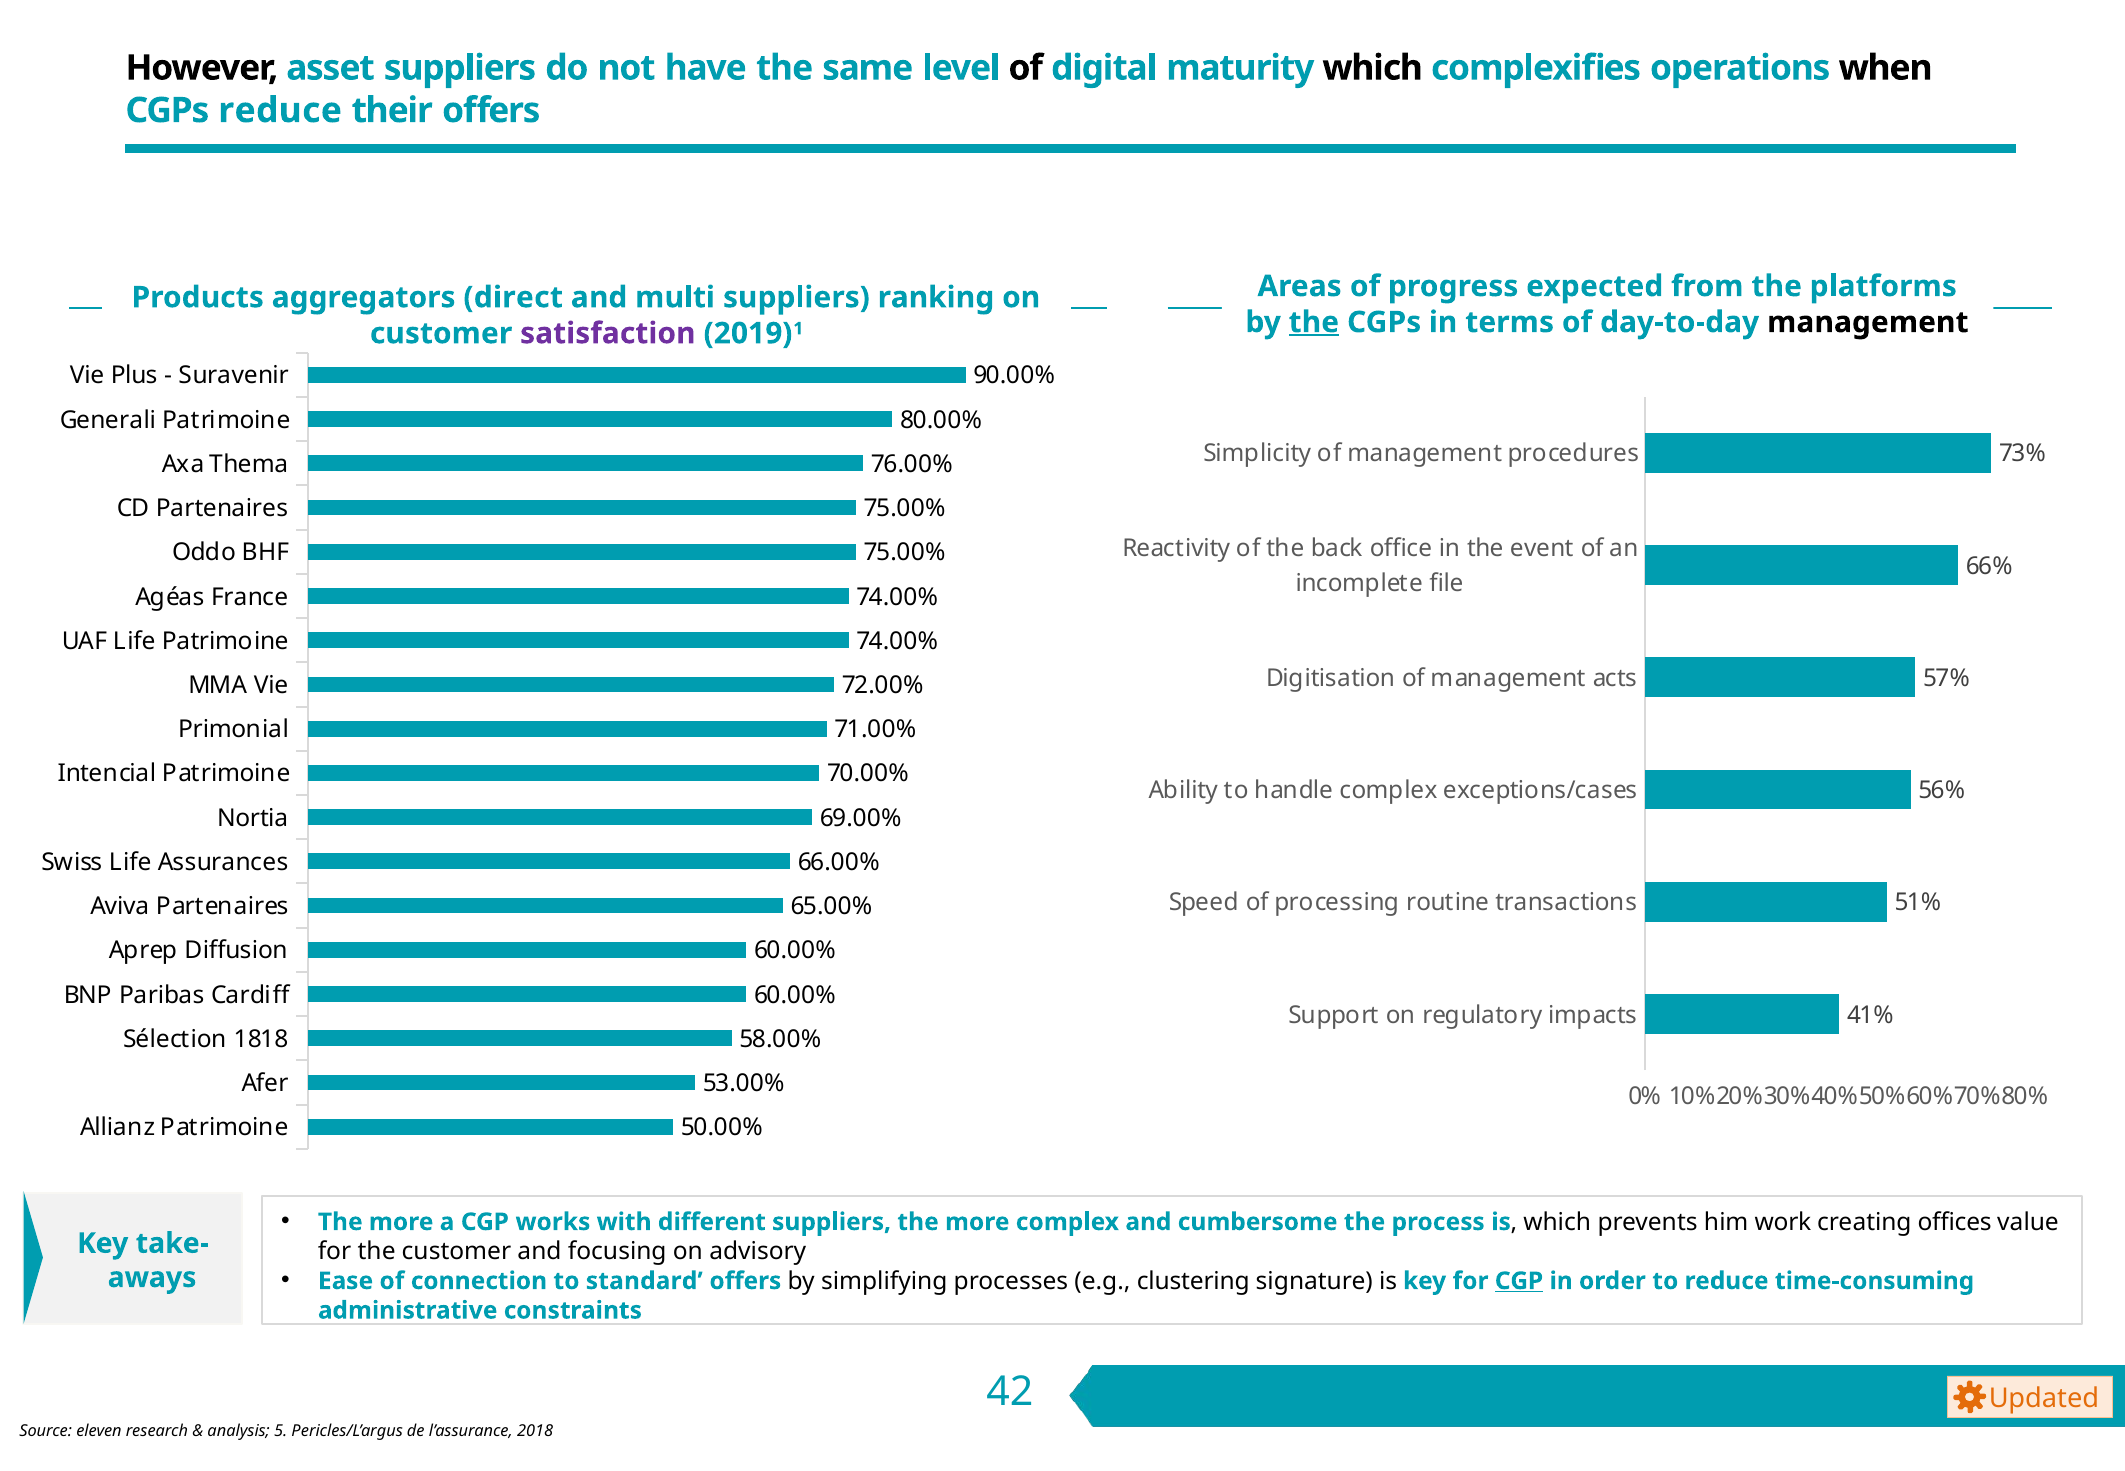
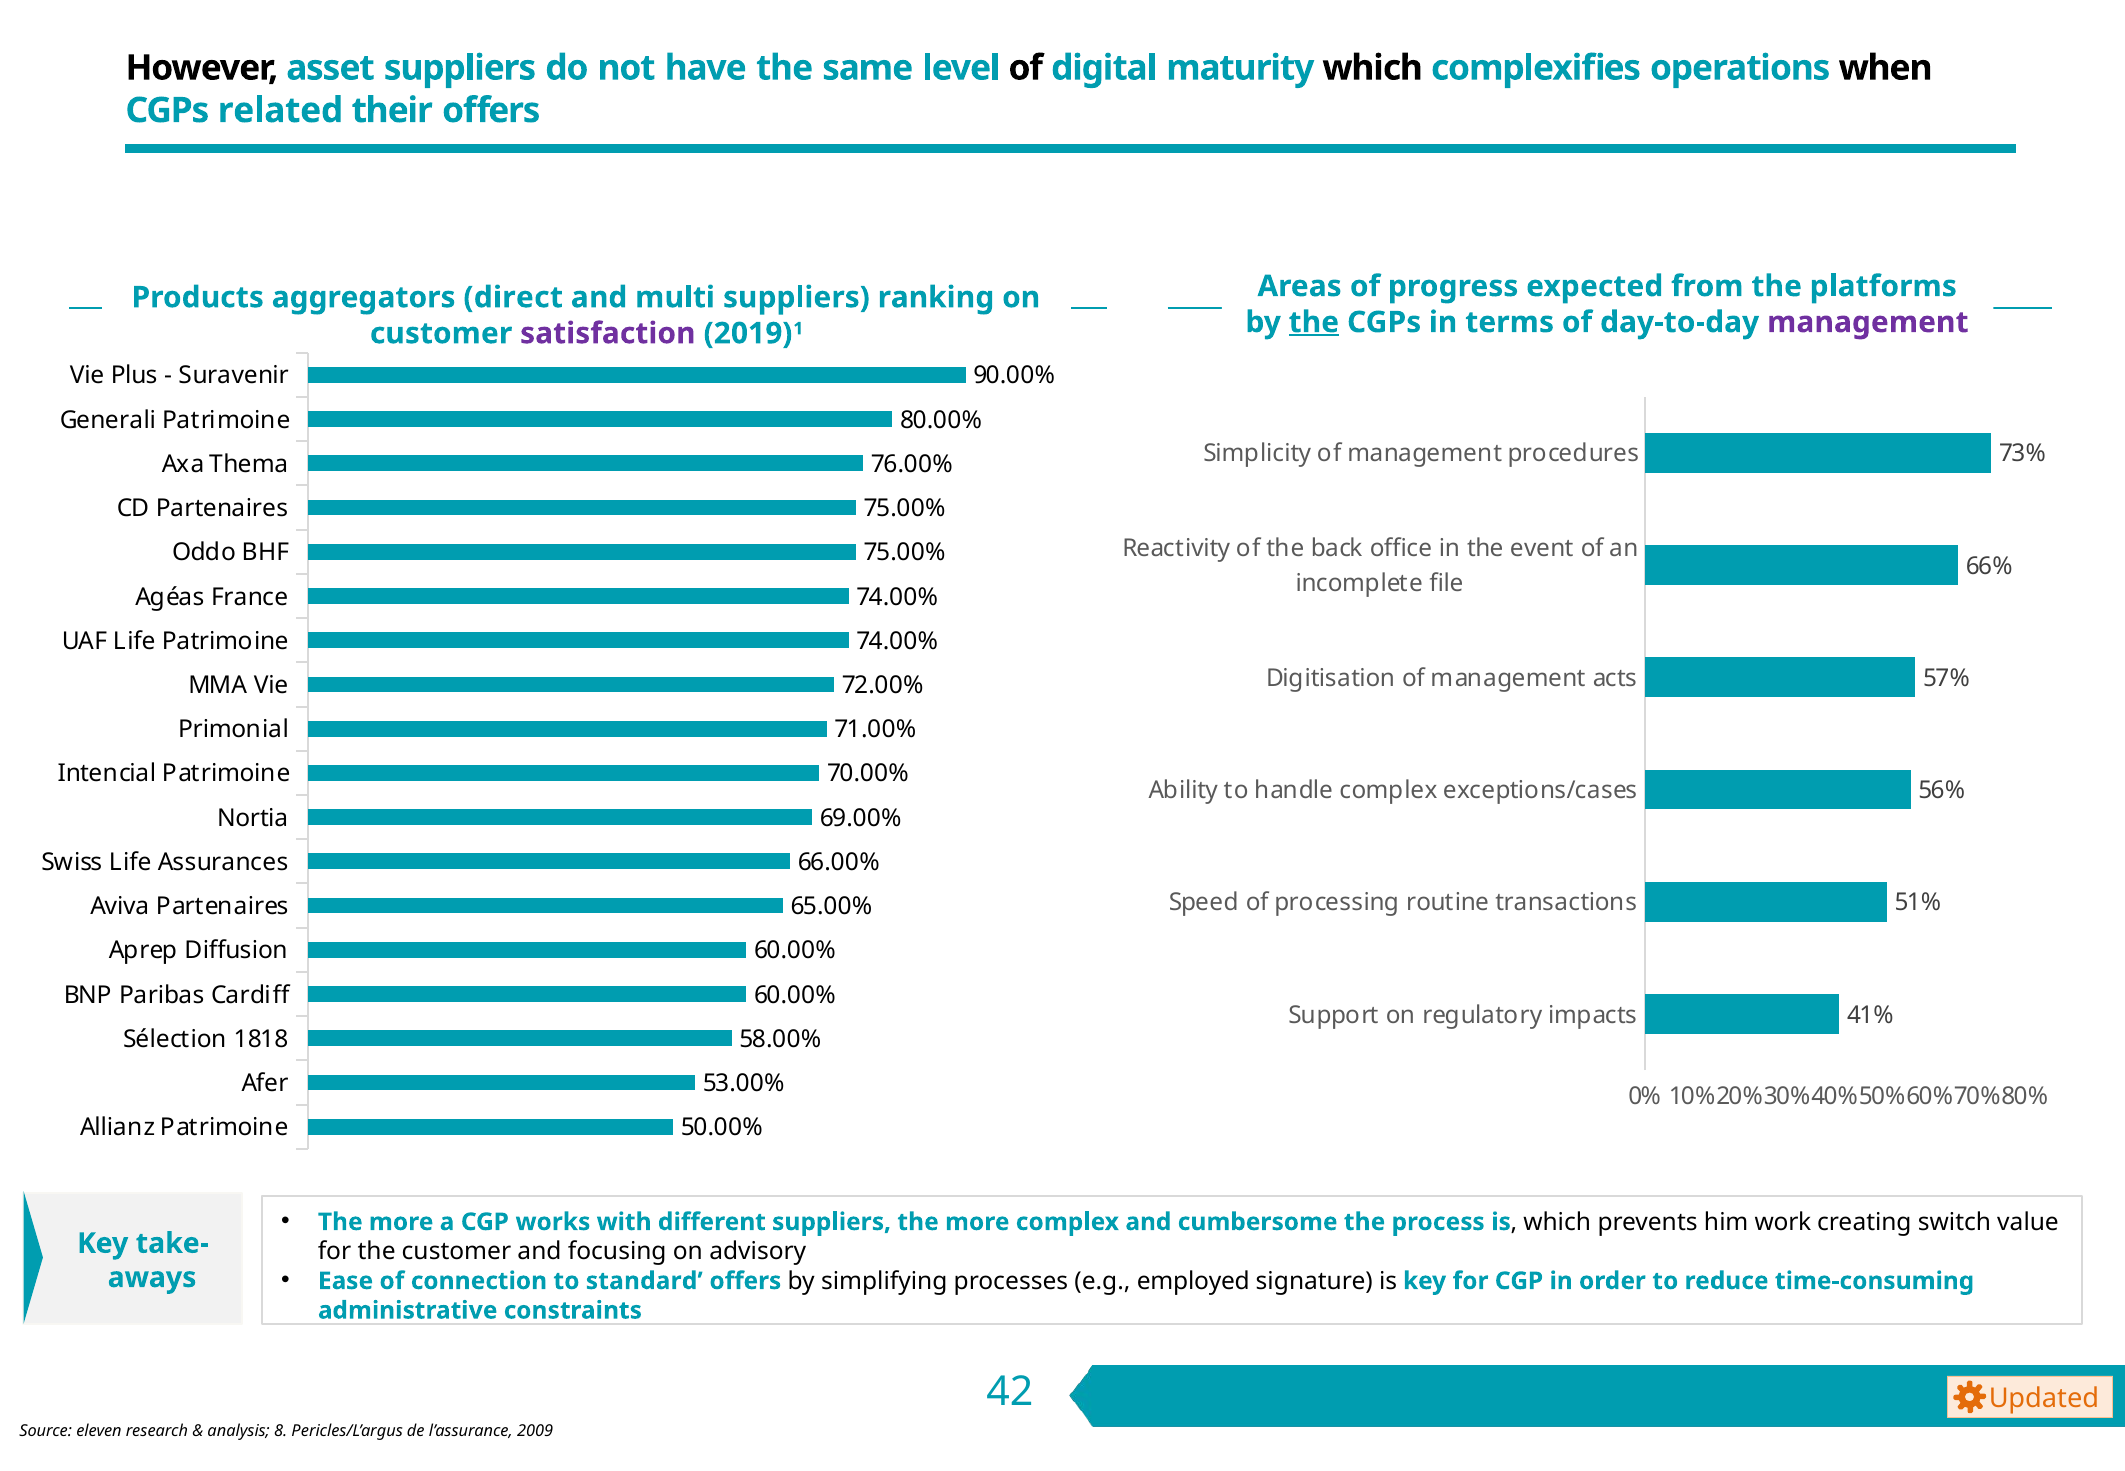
CGPs reduce: reduce -> related
management at (1868, 322) colour: black -> purple
offices: offices -> switch
clustering: clustering -> employed
CGP at (1519, 1281) underline: present -> none
5: 5 -> 8
2018: 2018 -> 2009
